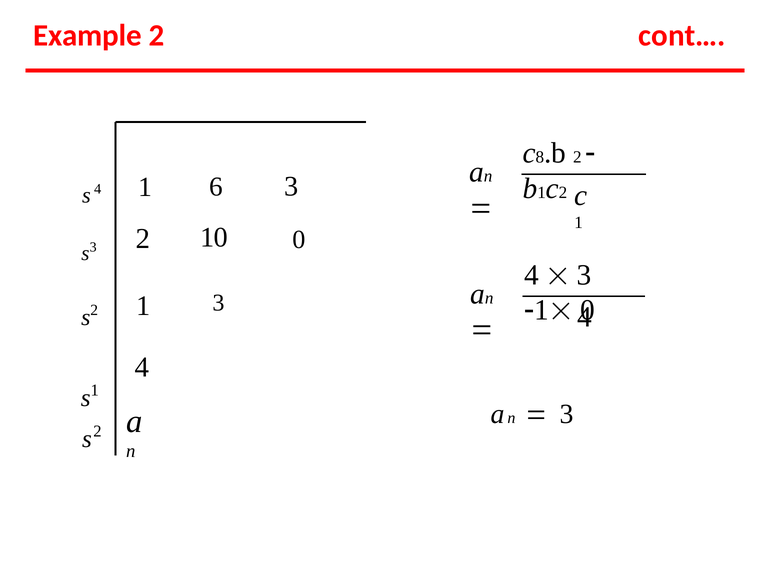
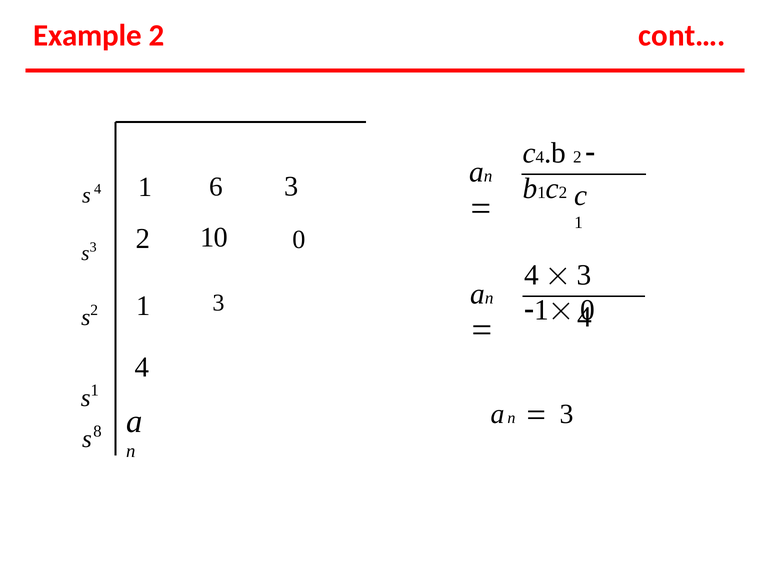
8 at (540, 157): 8 -> 4
2 at (97, 432): 2 -> 8
